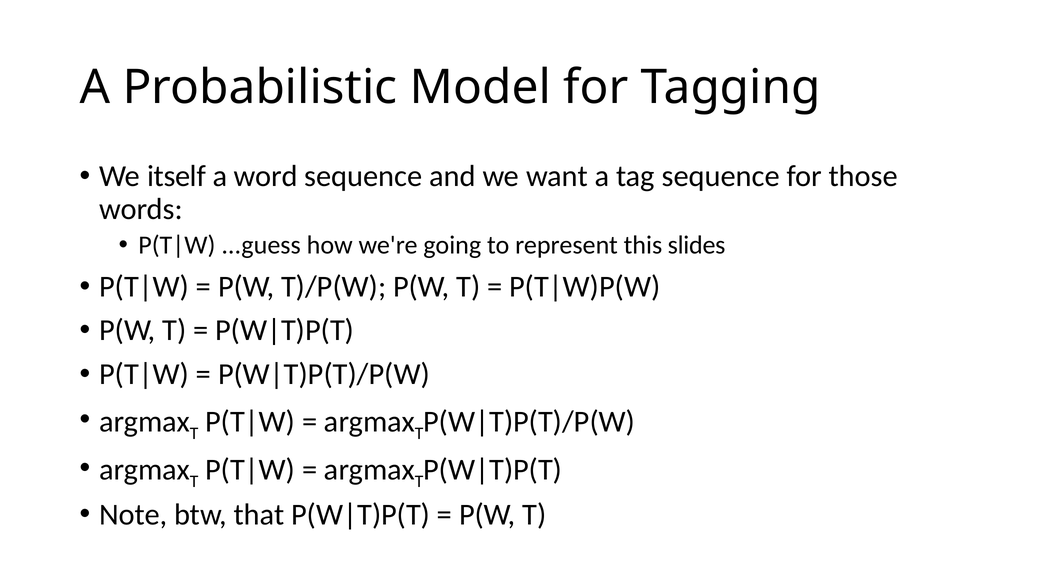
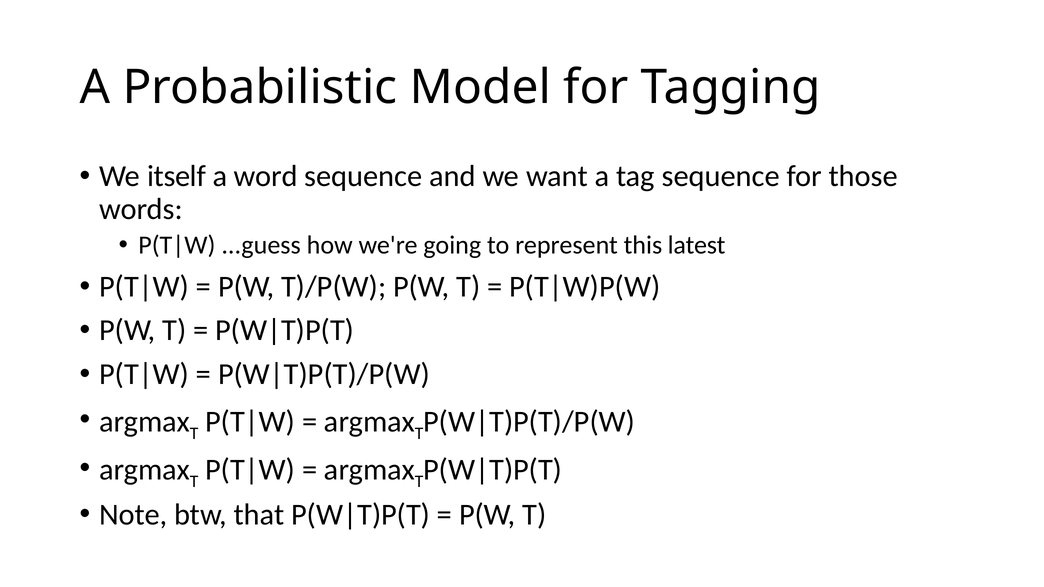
slides: slides -> latest
